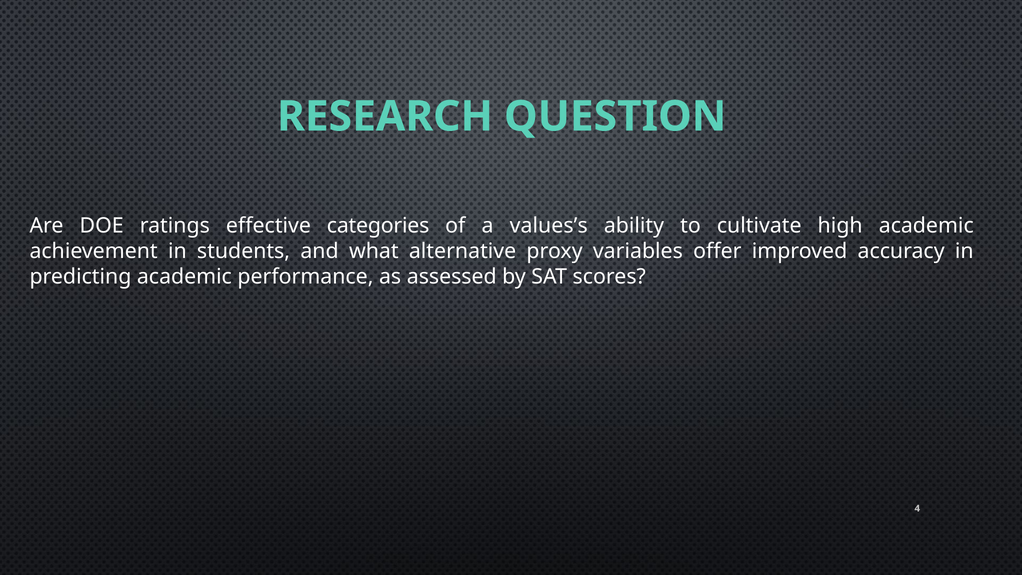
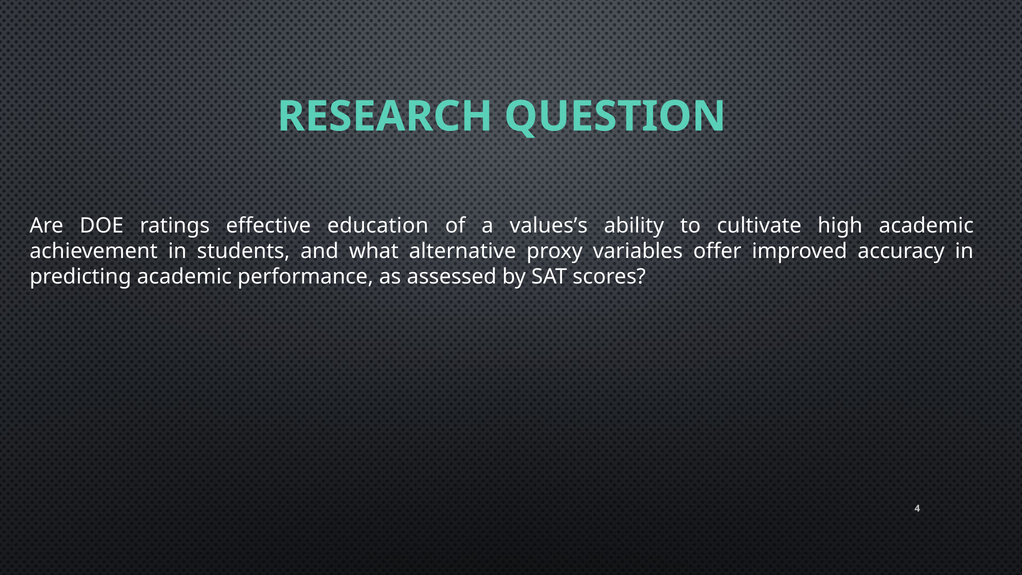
categories: categories -> education
